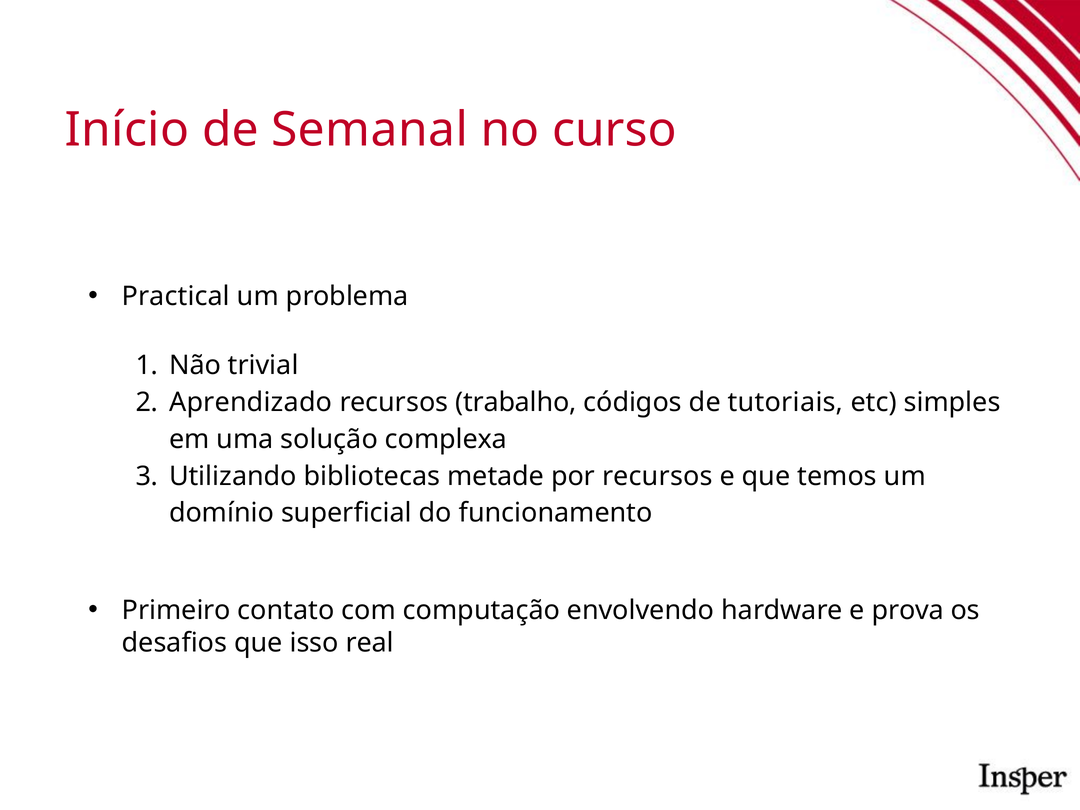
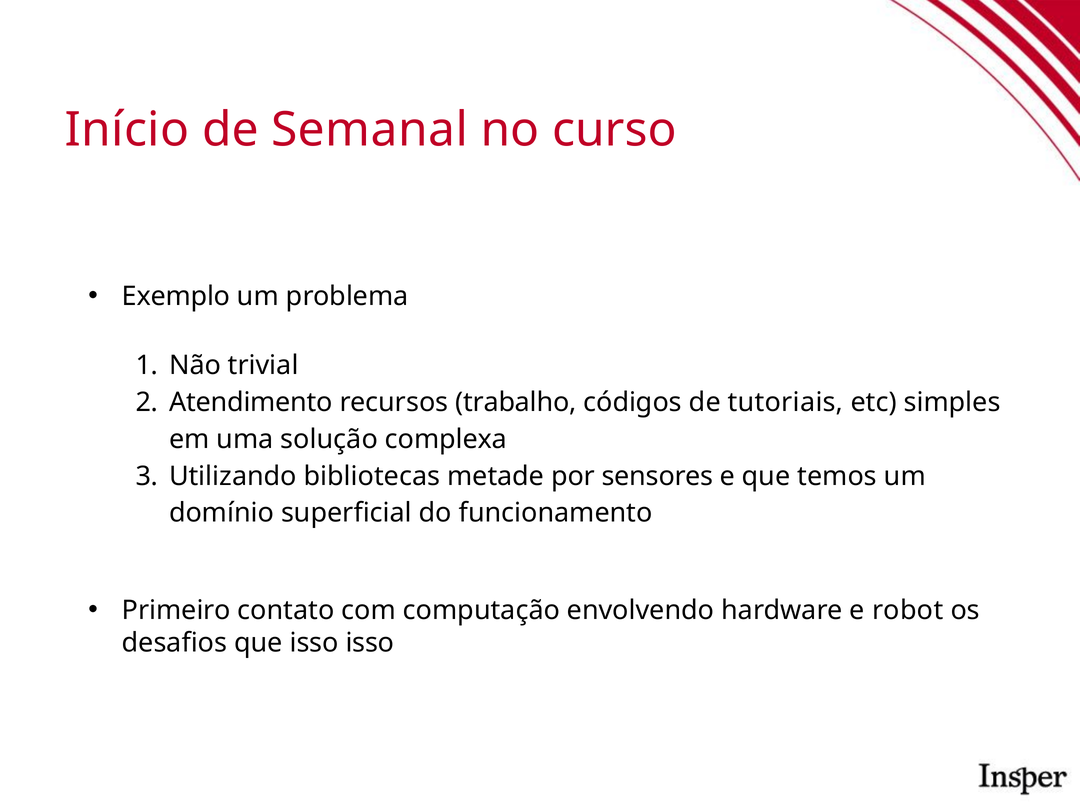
Practical: Practical -> Exemplo
Aprendizado: Aprendizado -> Atendimento
por recursos: recursos -> sensores
prova: prova -> robot
isso real: real -> isso
